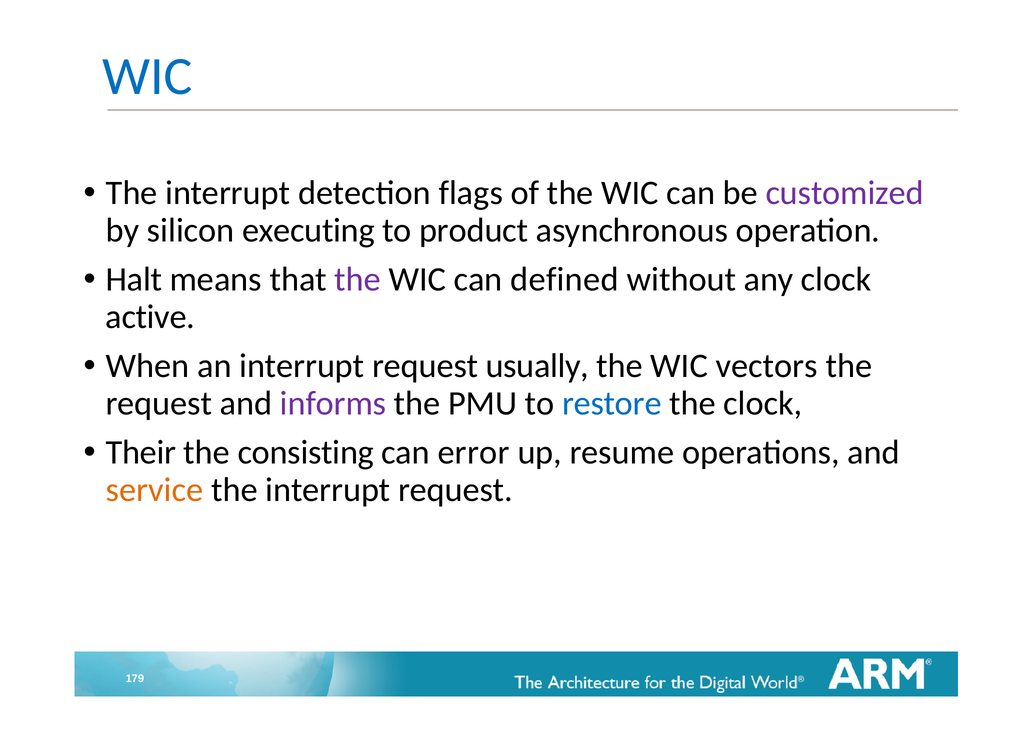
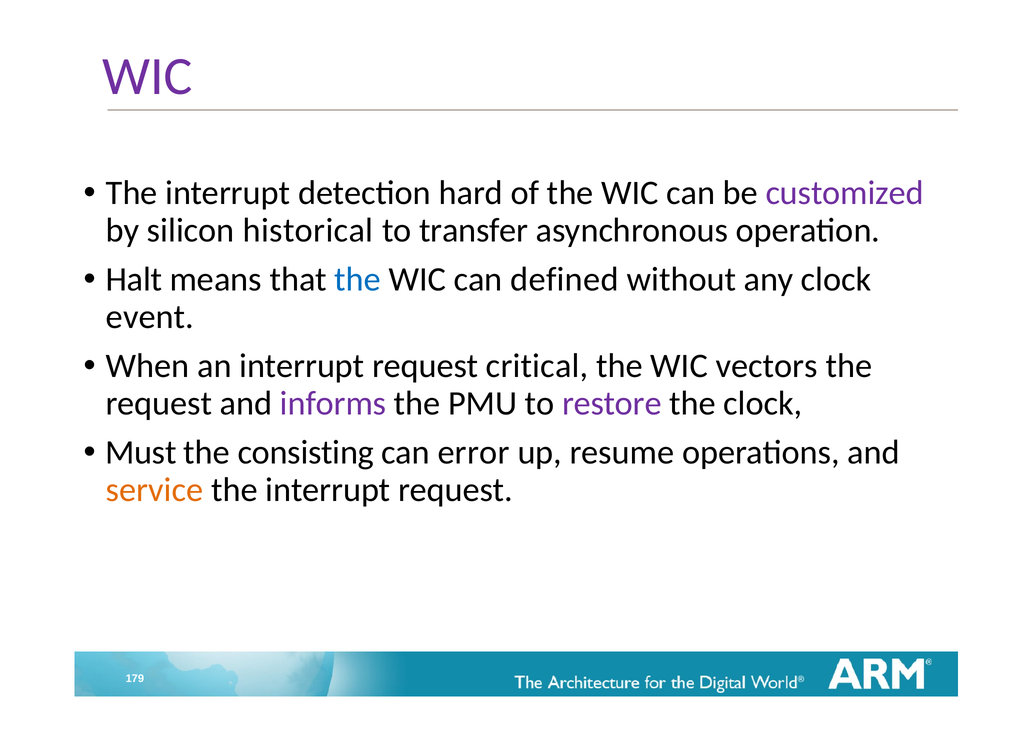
WIC at (147, 76) colour: blue -> purple
flags: flags -> hard
executing: executing -> historical
product: product -> transfer
the at (358, 280) colour: purple -> blue
active: active -> event
usually: usually -> critical
restore colour: blue -> purple
Their: Their -> Must
